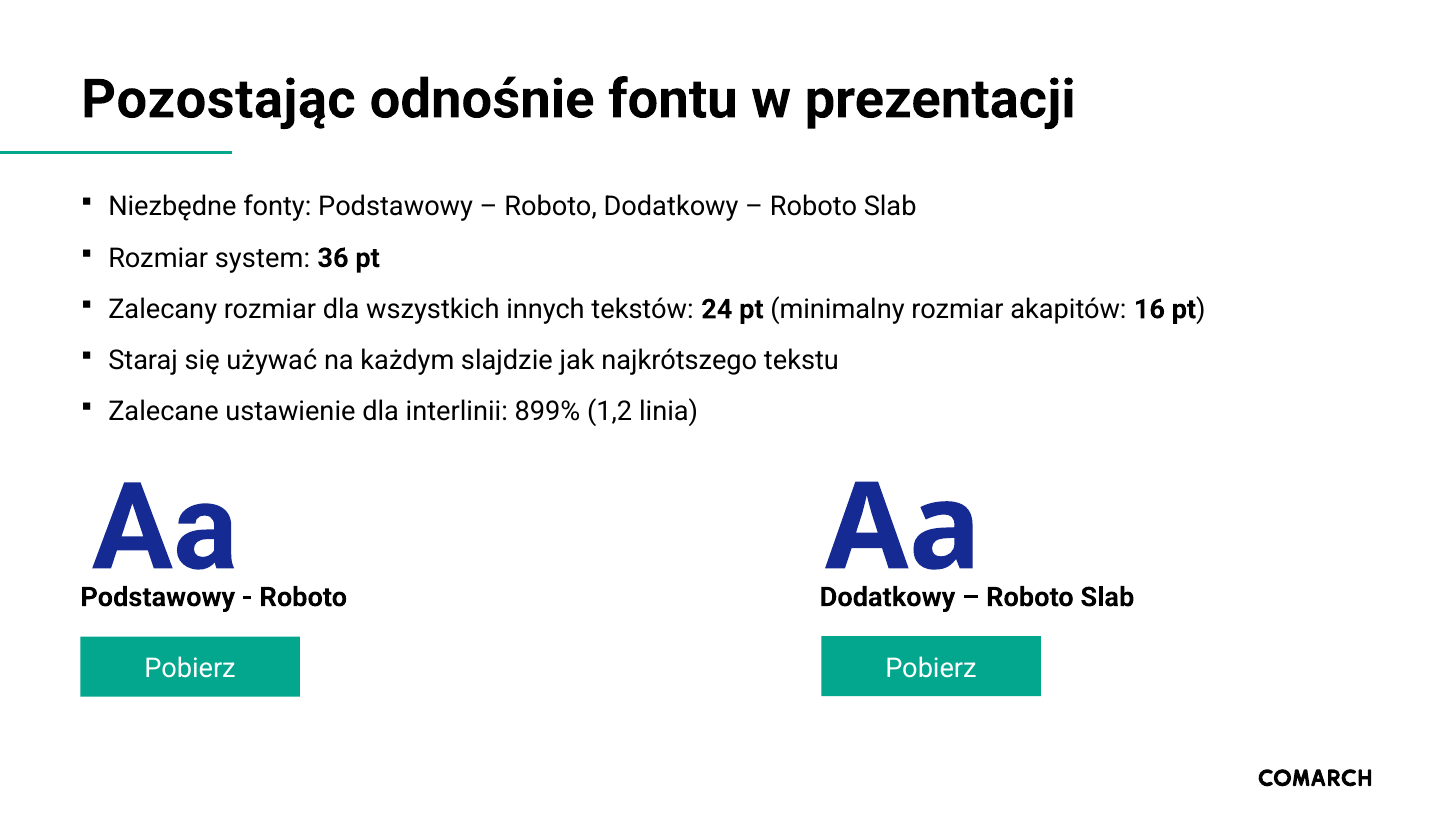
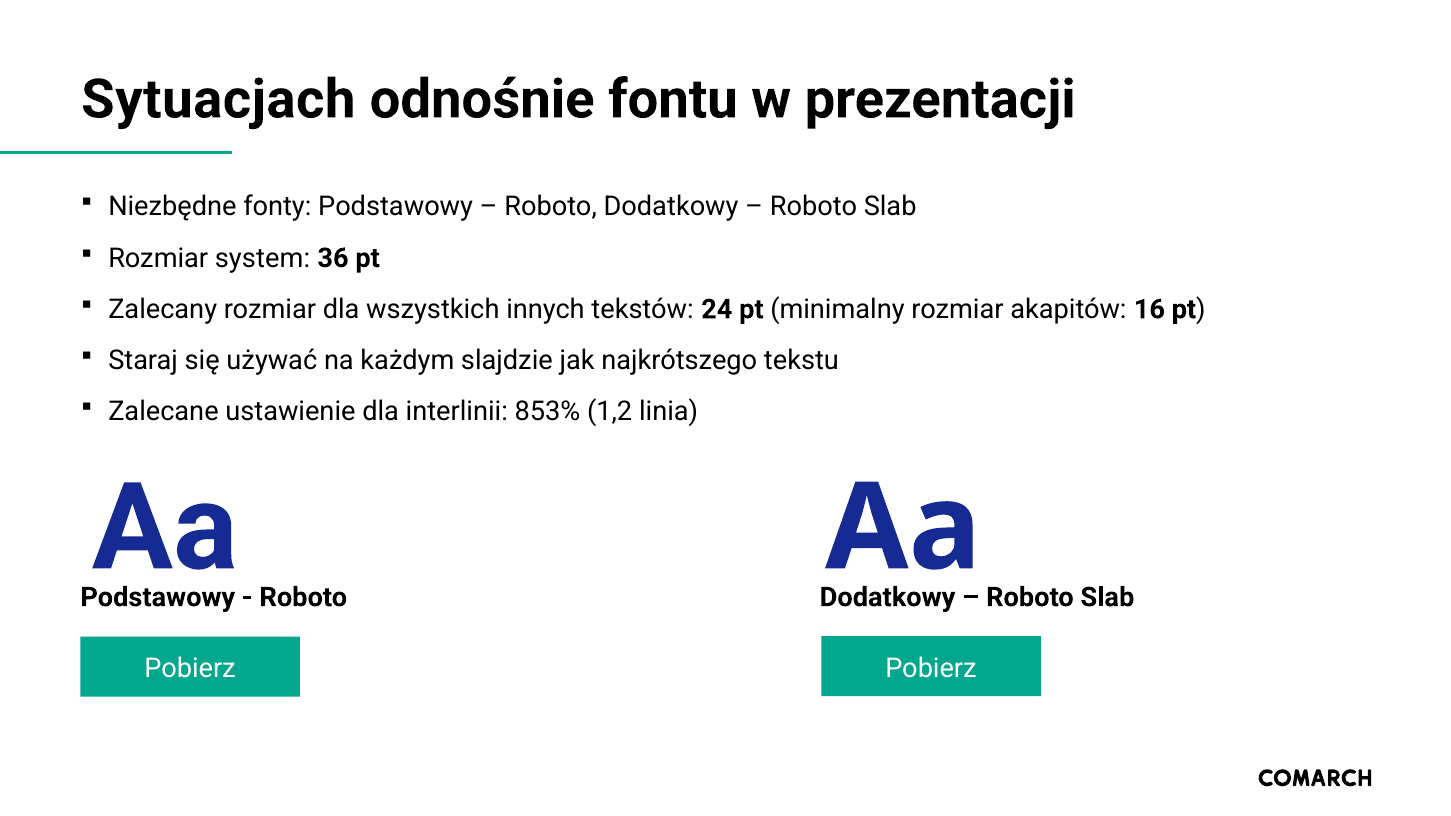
Pozostając: Pozostając -> Sytuacjach
899%: 899% -> 853%
